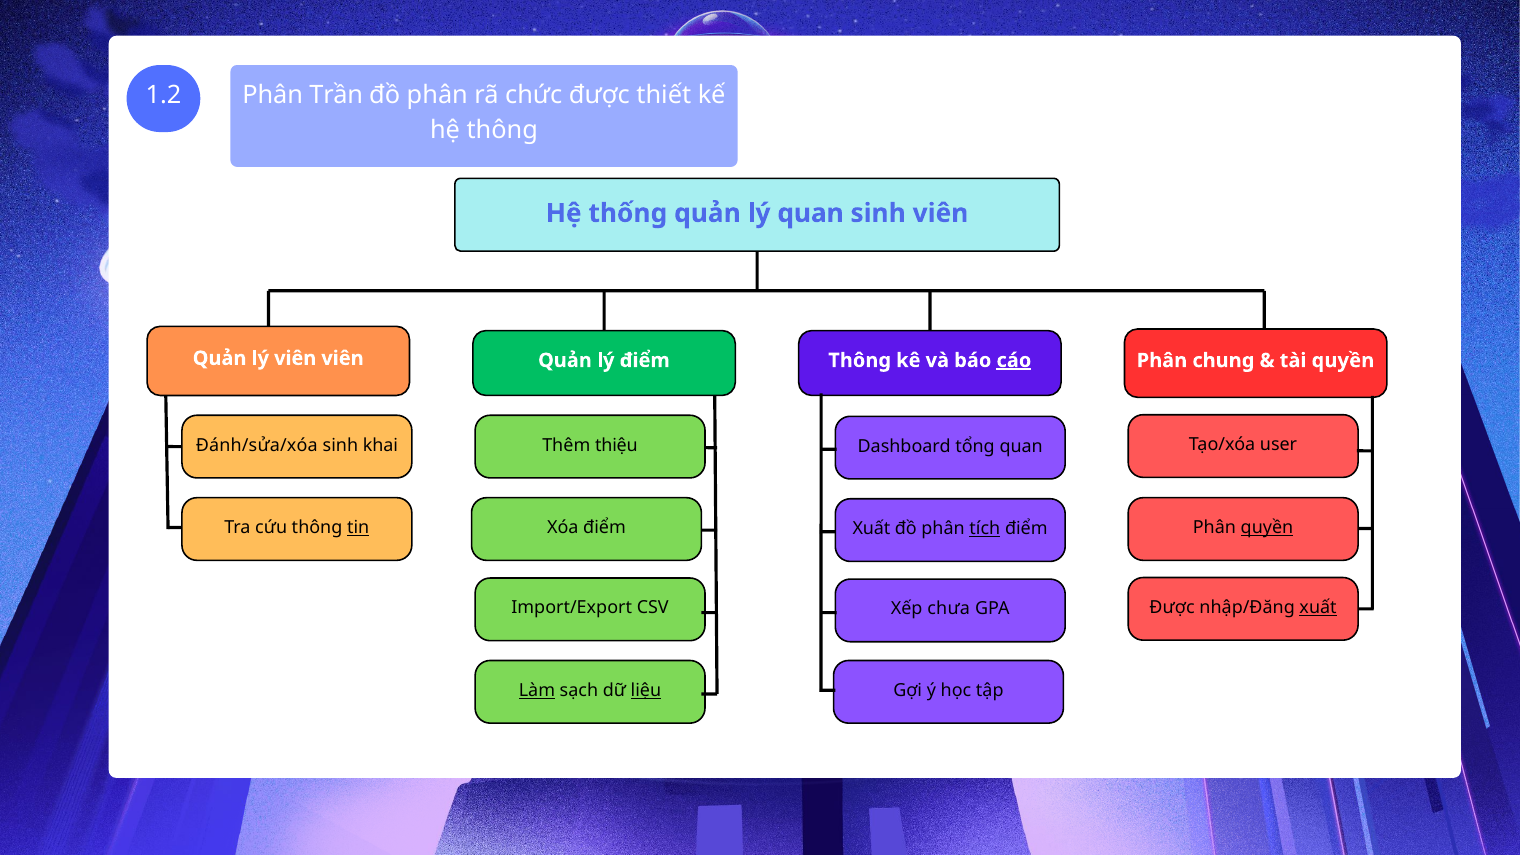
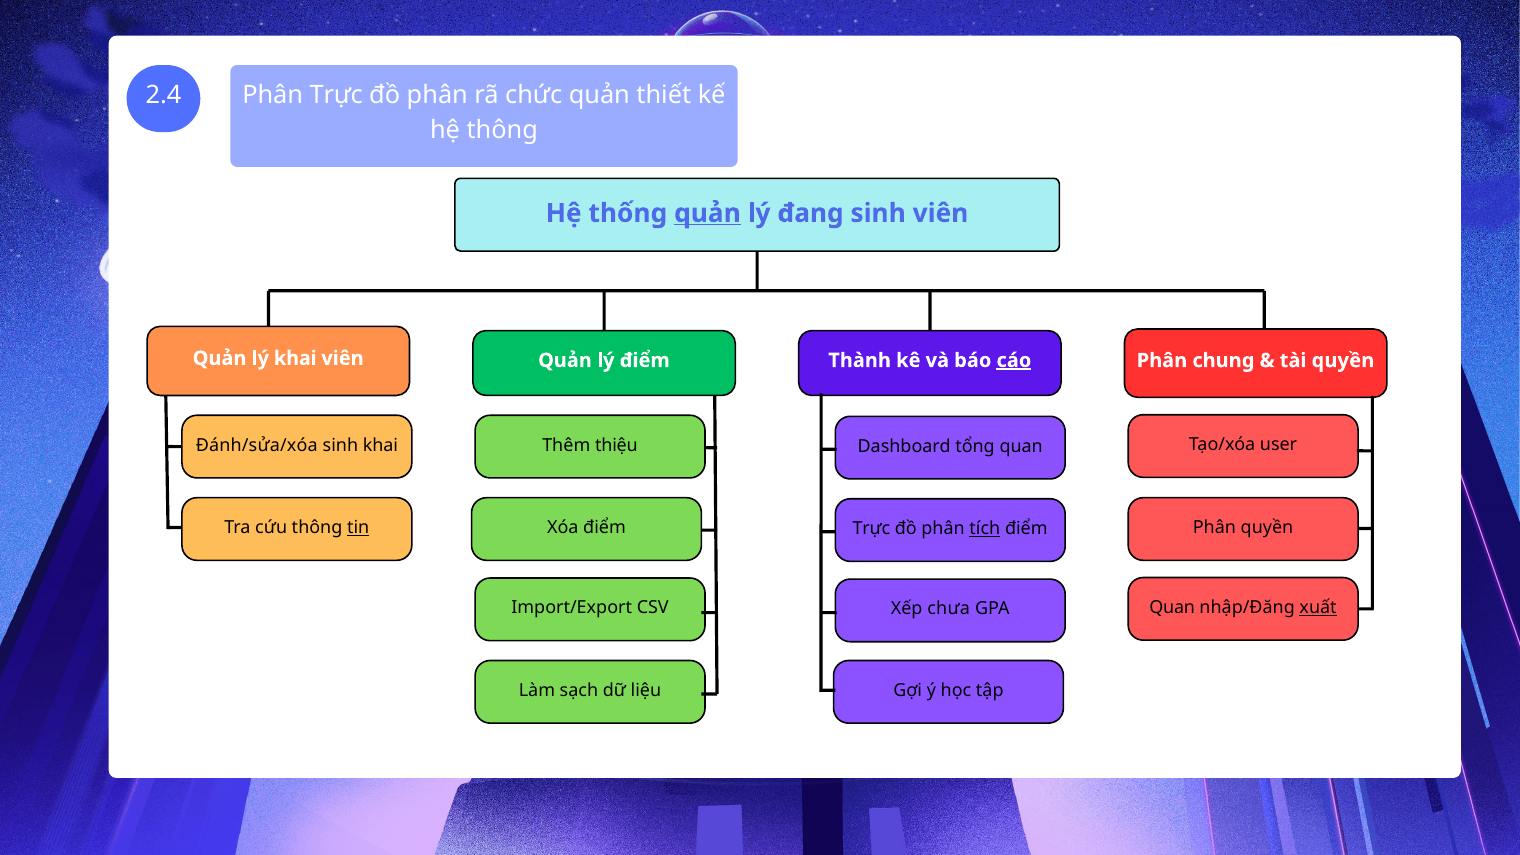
1.2: 1.2 -> 2.4
Phân Trần: Trần -> Trực
chức được: được -> quản
quản at (707, 213) underline: none -> present
lý quan: quan -> đang
lý viên: viên -> khai
Thông at (860, 360): Thông -> Thành
quyền at (1267, 528) underline: present -> none
Xuất at (871, 529): Xuất -> Trực
Được at (1172, 607): Được -> Quan
Làm underline: present -> none
liệu underline: present -> none
